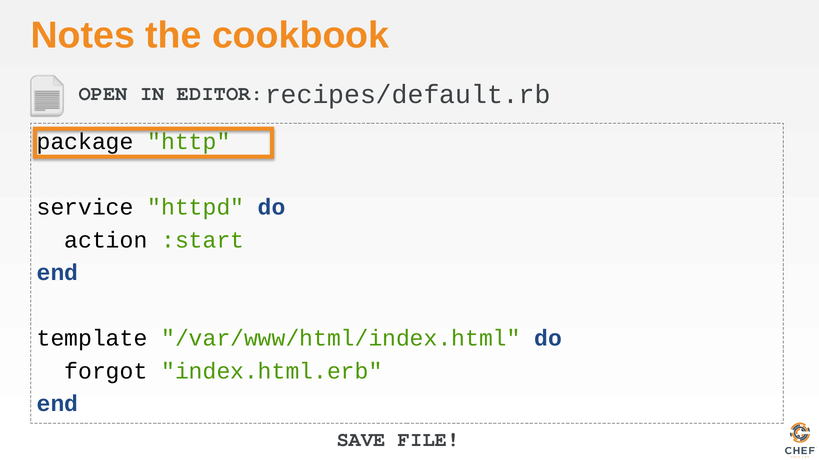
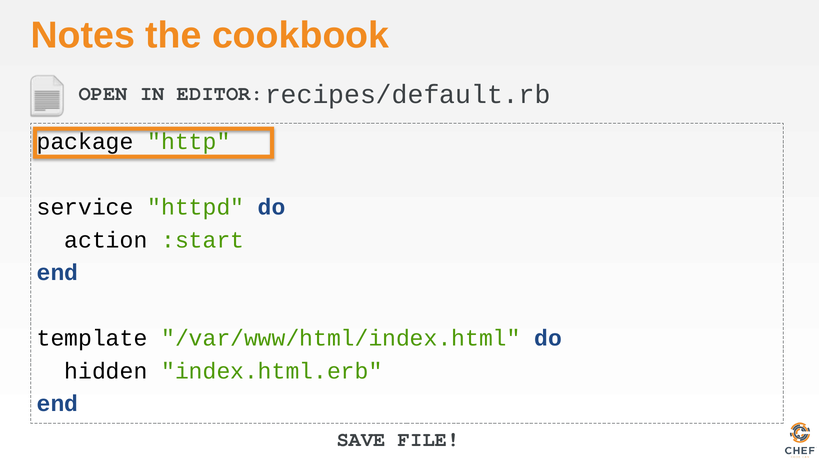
forgot: forgot -> hidden
